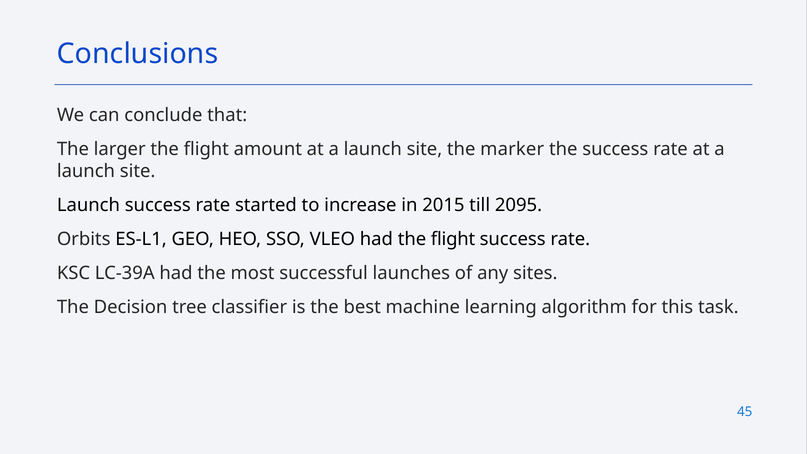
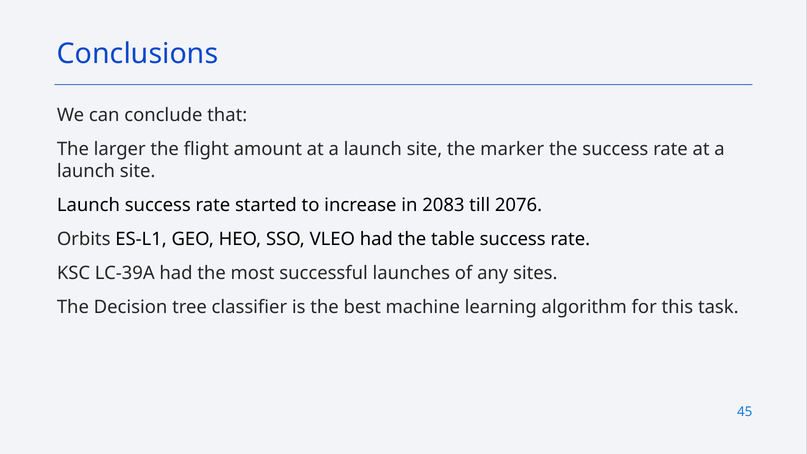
2015: 2015 -> 2083
2095: 2095 -> 2076
had the flight: flight -> table
